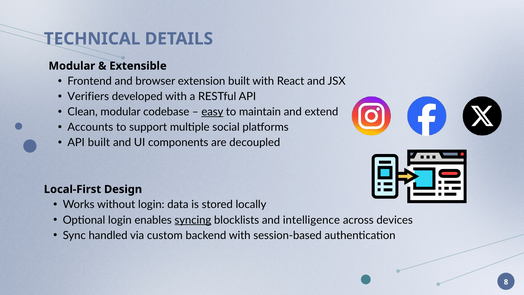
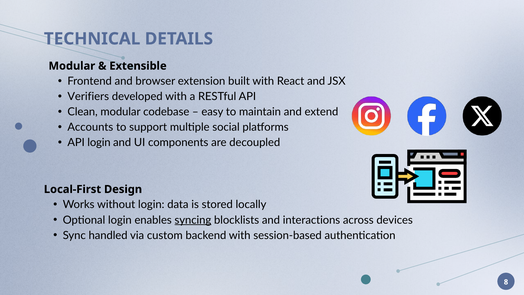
easy underline: present -> none
API built: built -> login
intelligence: intelligence -> interactions
